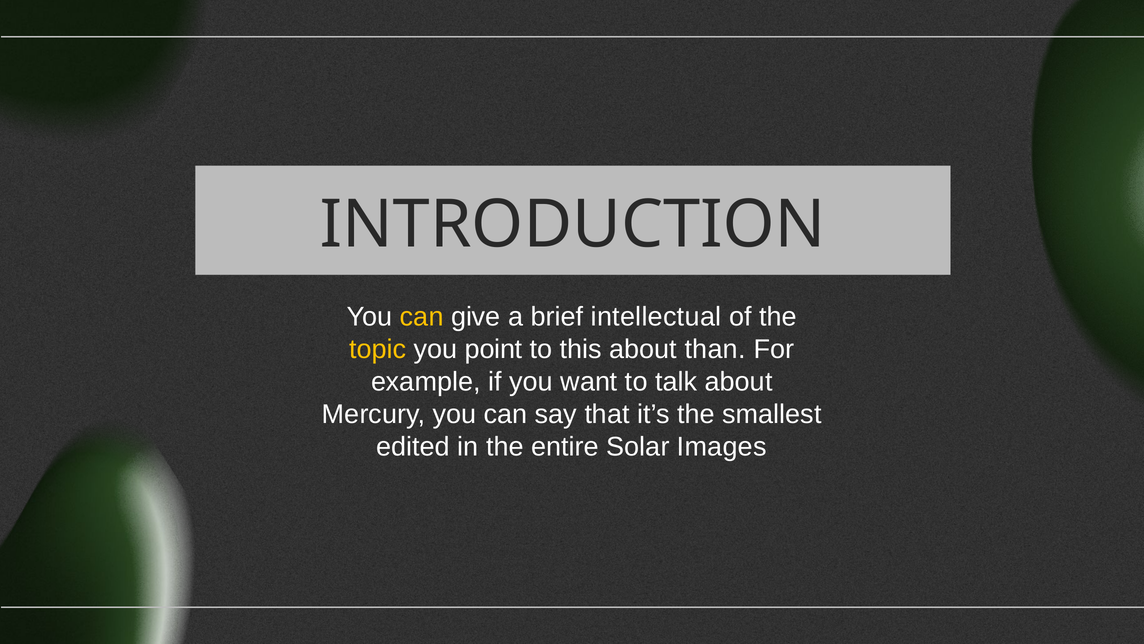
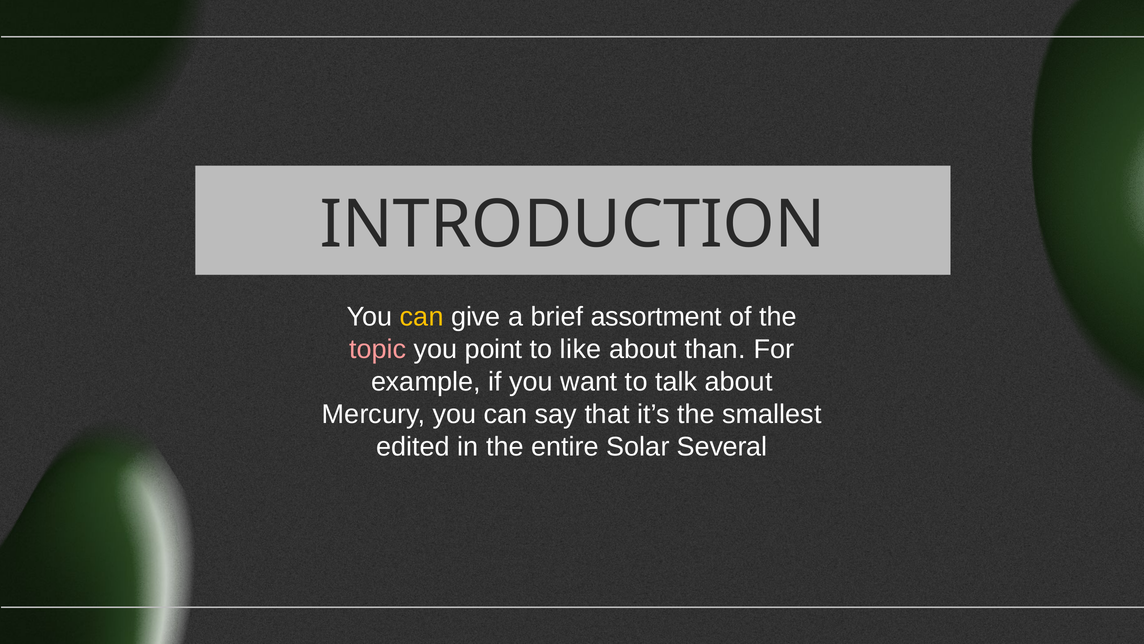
intellectual: intellectual -> assortment
topic colour: yellow -> pink
this: this -> like
Images: Images -> Several
